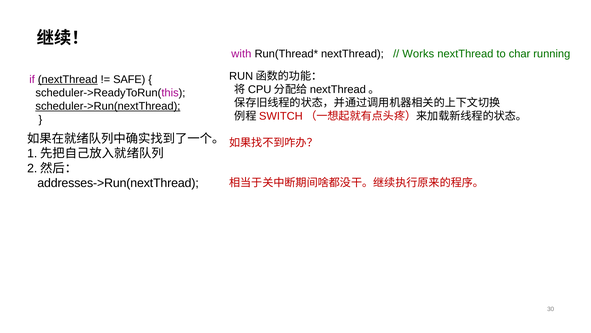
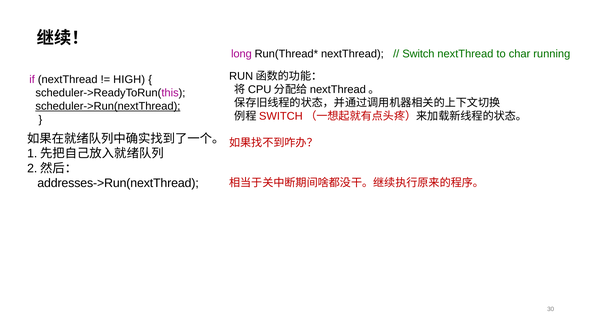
with: with -> long
Works: Works -> Switch
nextThread at (68, 79) underline: present -> none
SAFE: SAFE -> HIGH
